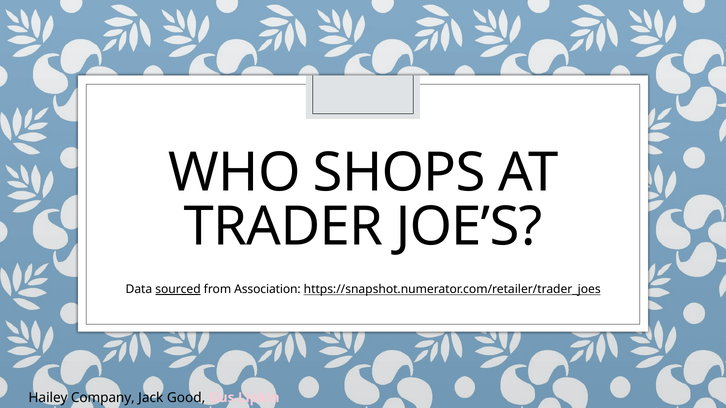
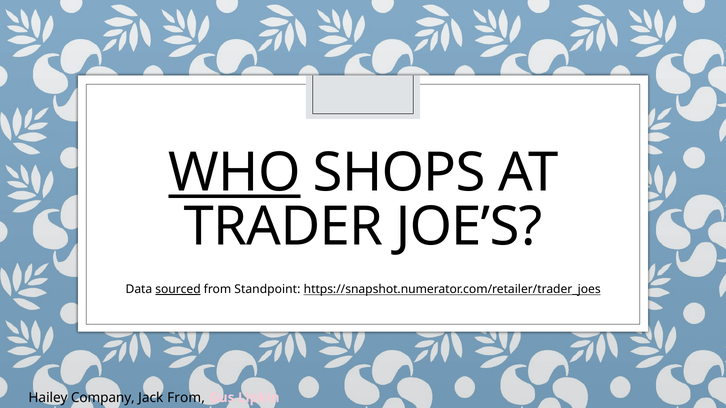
WHO underline: none -> present
Association: Association -> Standpoint
Jack Good: Good -> From
